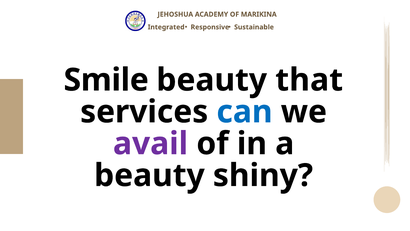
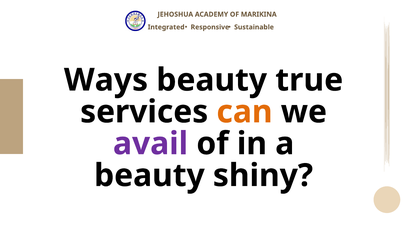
Smile: Smile -> Ways
that: that -> true
can colour: blue -> orange
